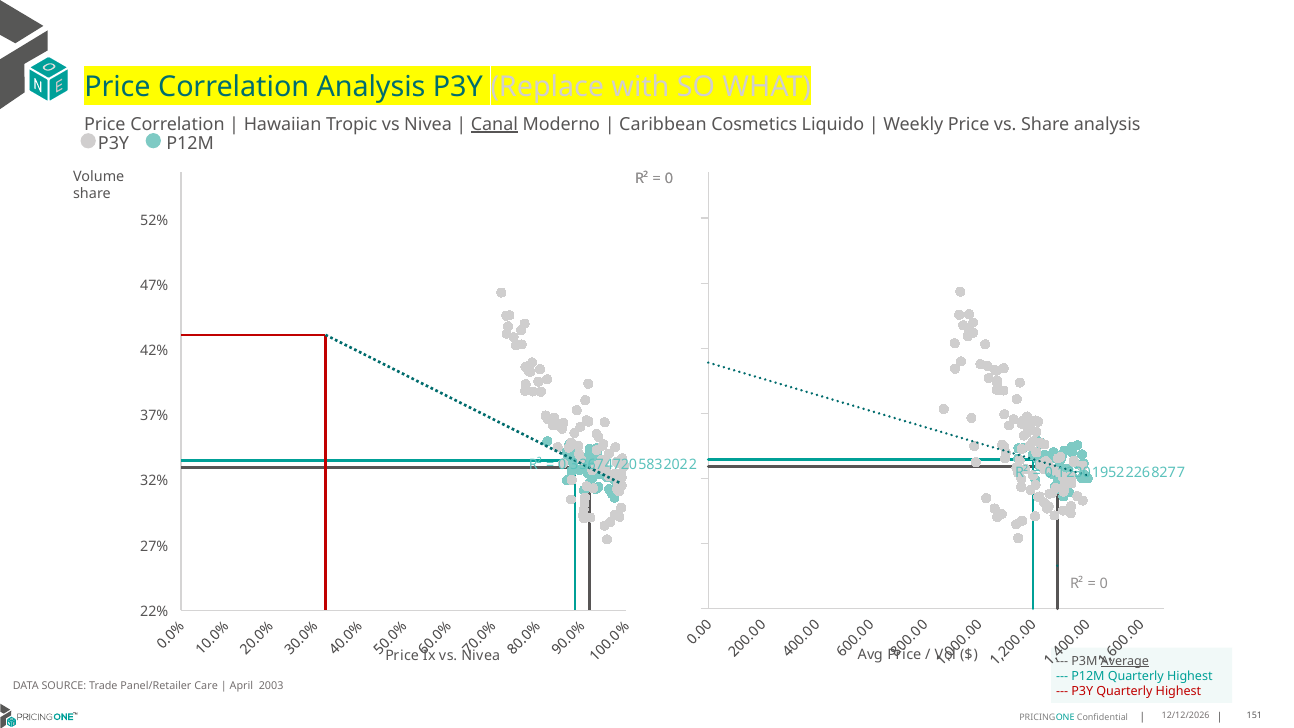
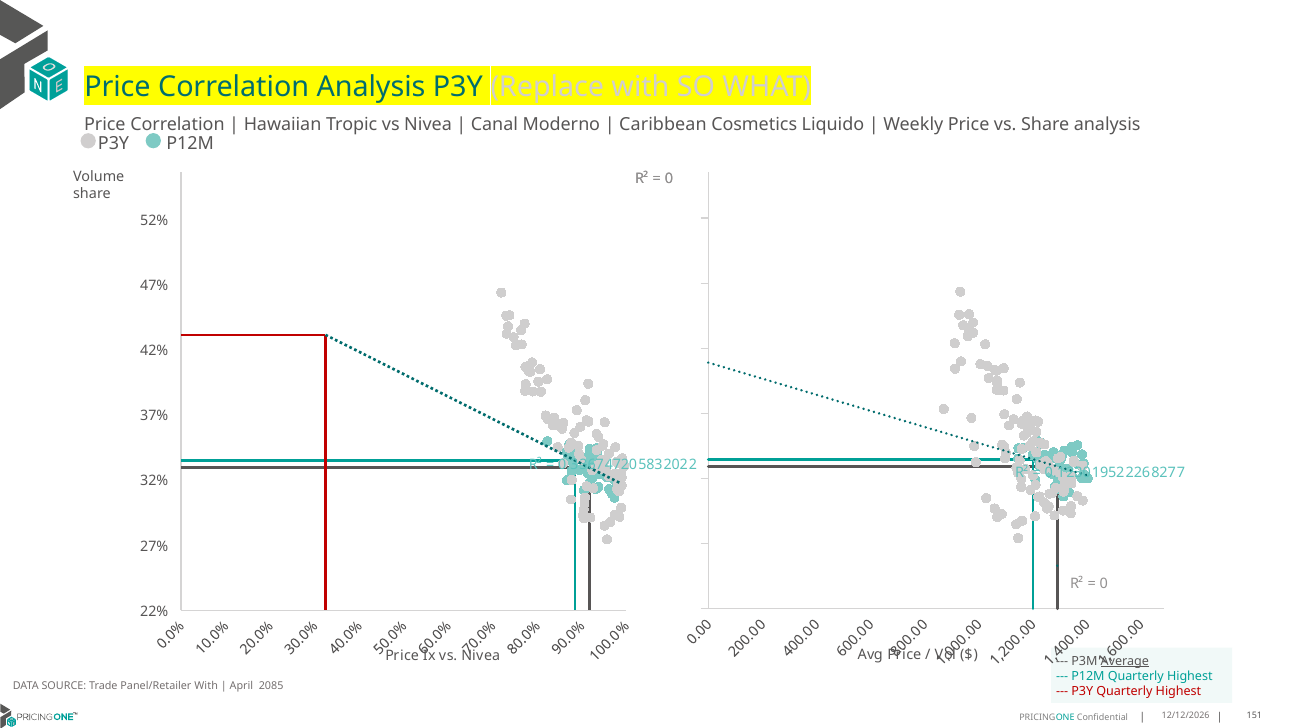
Canal underline: present -> none
Panel/Retailer Care: Care -> With
2003: 2003 -> 2085
